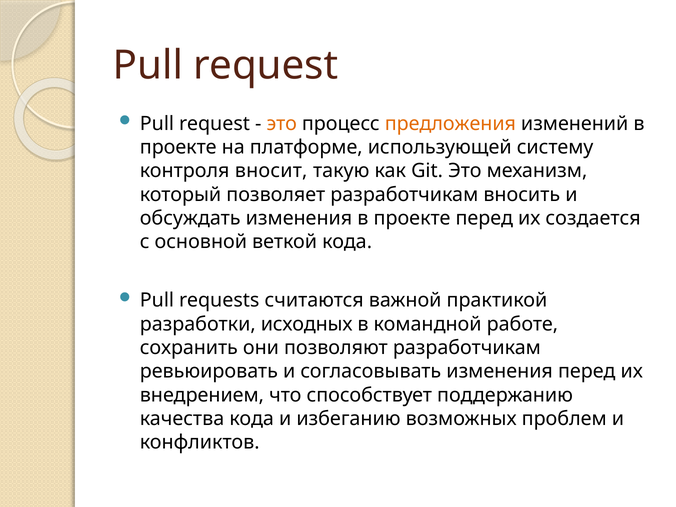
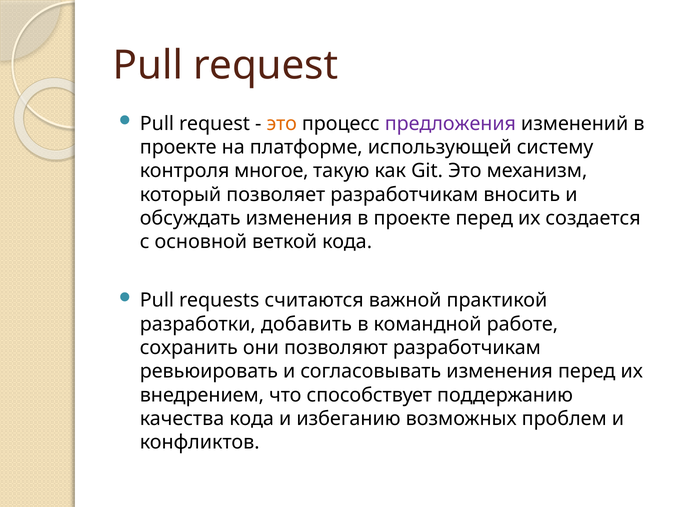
предложения colour: orange -> purple
вносит: вносит -> многое
исходных: исходных -> добавить
